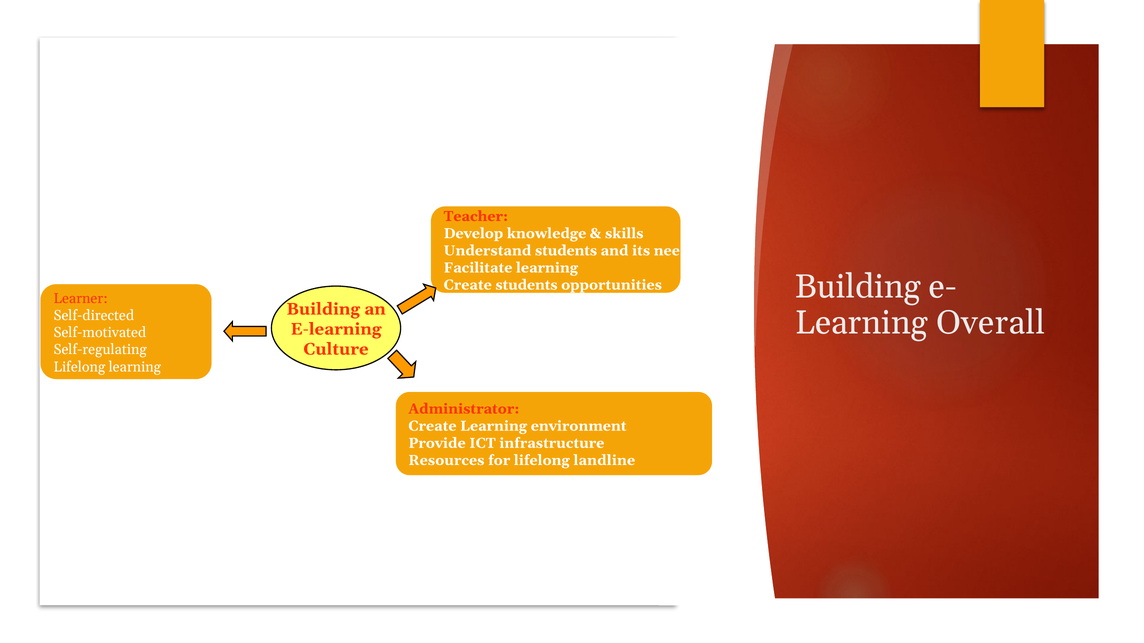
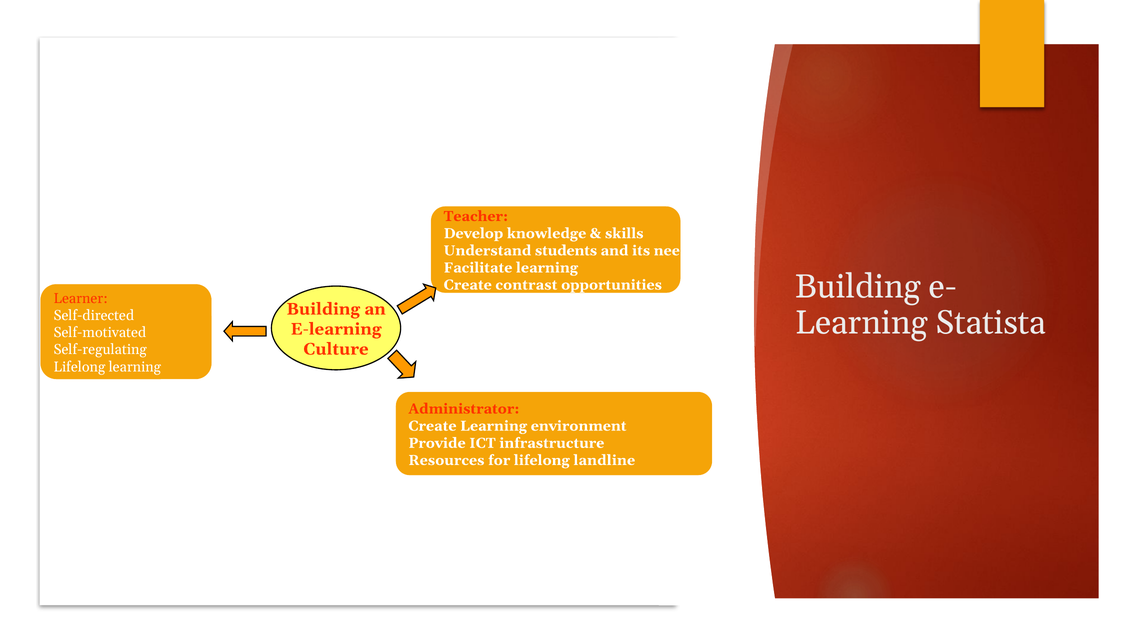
Create students: students -> contrast
Overall: Overall -> Statista
